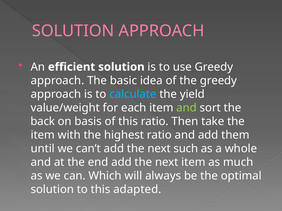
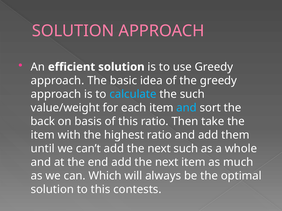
the yield: yield -> such
and at (187, 108) colour: light green -> light blue
adapted: adapted -> contests
